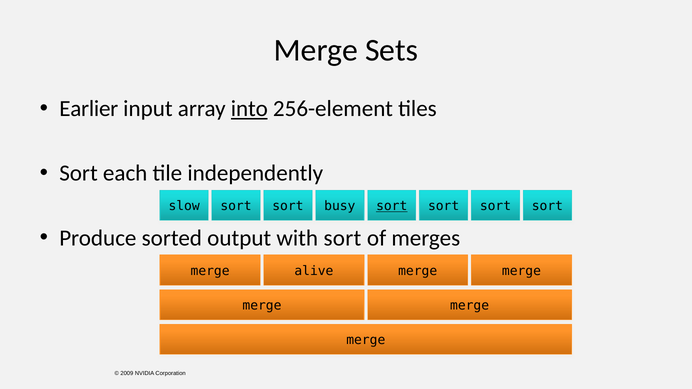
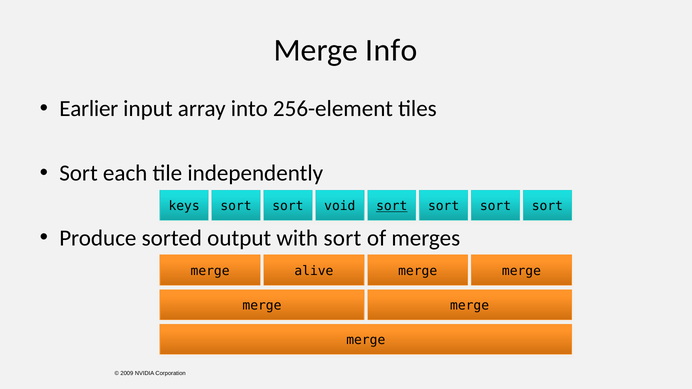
Sets: Sets -> Info
into underline: present -> none
slow: slow -> keys
busy: busy -> void
